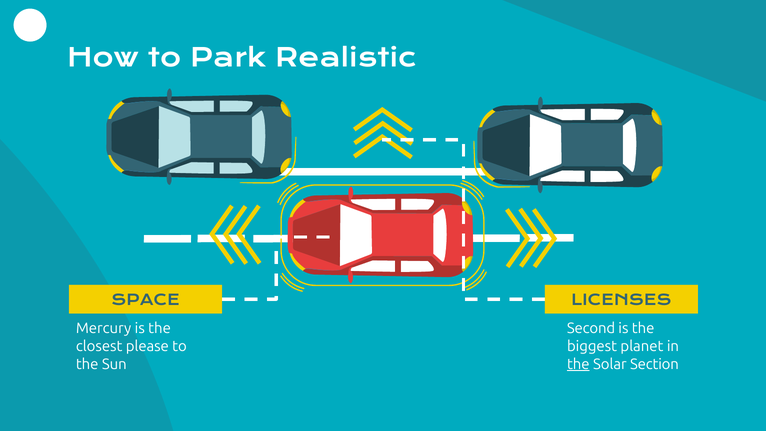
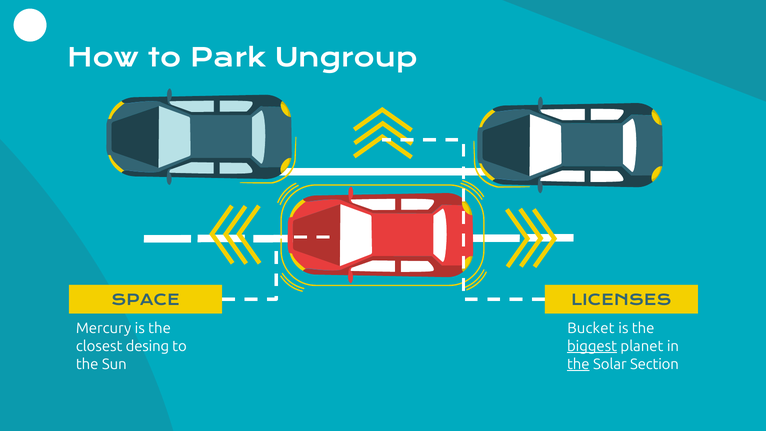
Realistic: Realistic -> Ungroup
Second: Second -> Bucket
biggest underline: none -> present
please: please -> desing
